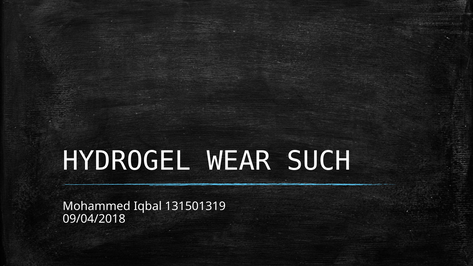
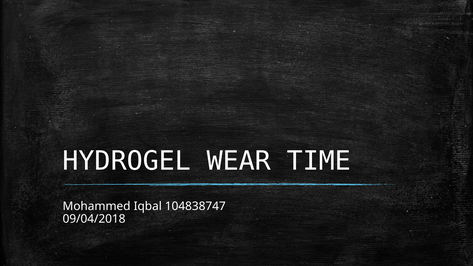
SUCH: SUCH -> TIME
131501319: 131501319 -> 104838747
